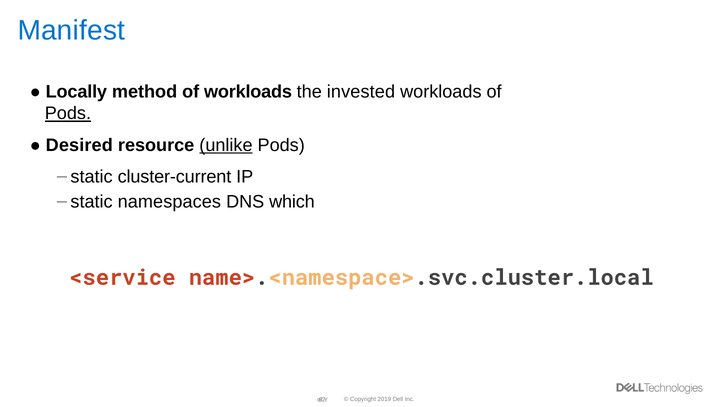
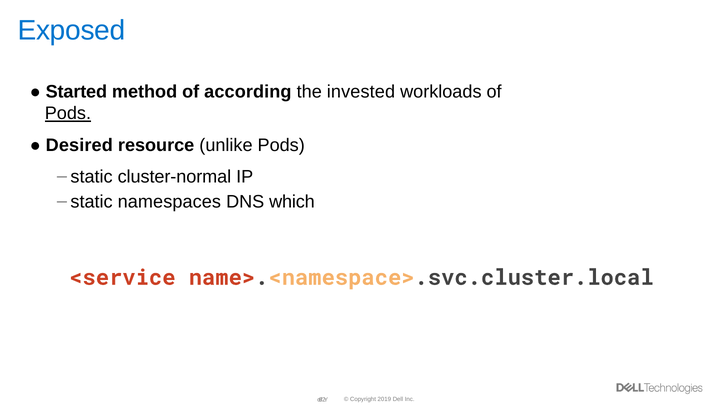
Manifest: Manifest -> Exposed
Locally: Locally -> Started
of workloads: workloads -> according
unlike underline: present -> none
cluster-current: cluster-current -> cluster-normal
